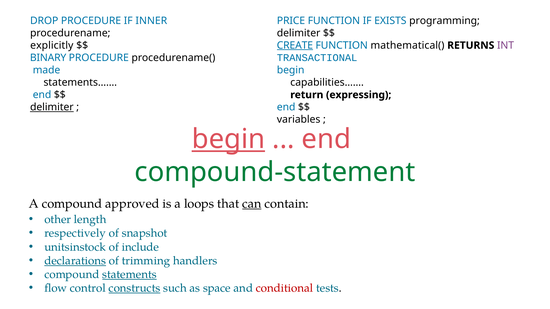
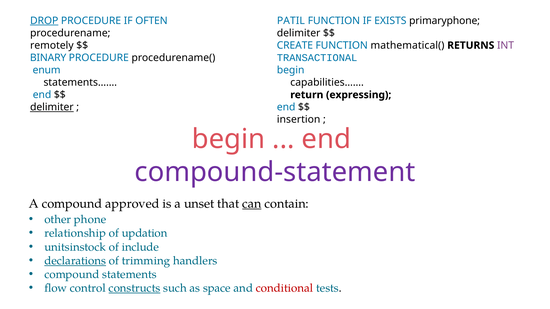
DROP underline: none -> present
INNER: INNER -> OFTEN
PRICE: PRICE -> PATIL
programming: programming -> primaryphone
explicitly: explicitly -> remotely
CREATE underline: present -> none
made: made -> enum
variables: variables -> insertion
begin at (228, 139) underline: present -> none
compound-statement colour: green -> purple
loops: loops -> unset
length: length -> phone
respectively: respectively -> relationship
snapshot: snapshot -> updation
statements underline: present -> none
